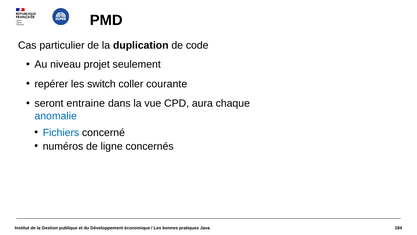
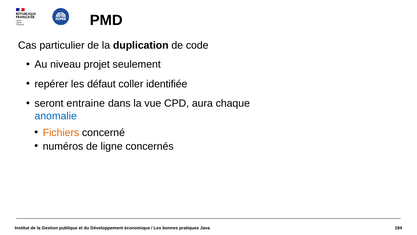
switch: switch -> défaut
courante: courante -> identifiée
Fichiers colour: blue -> orange
